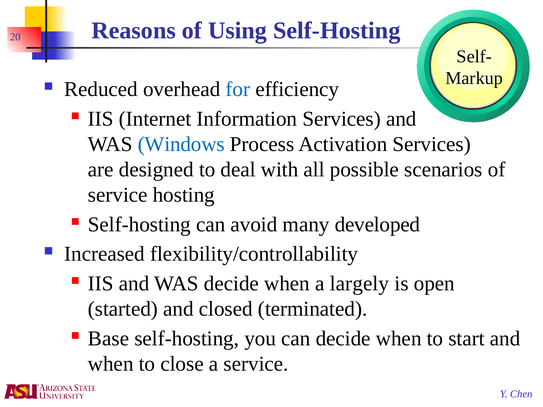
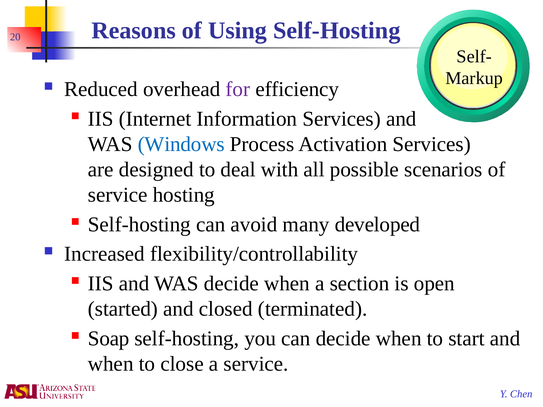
for colour: blue -> purple
largely: largely -> section
Base: Base -> Soap
